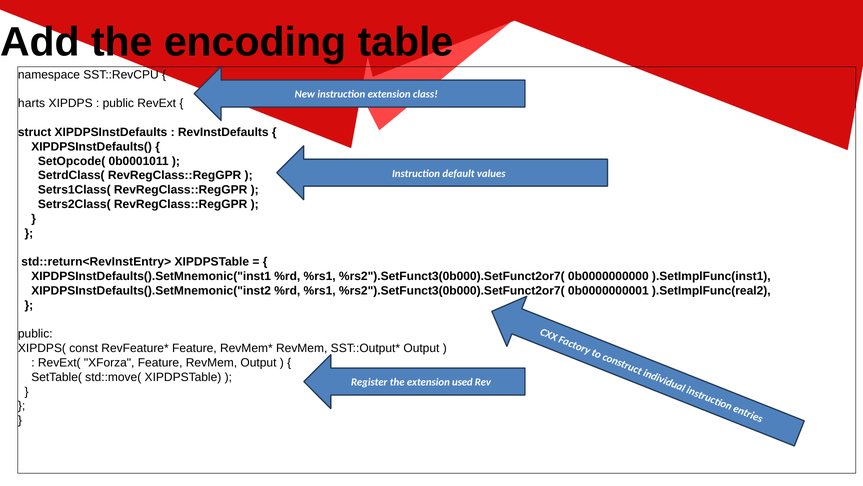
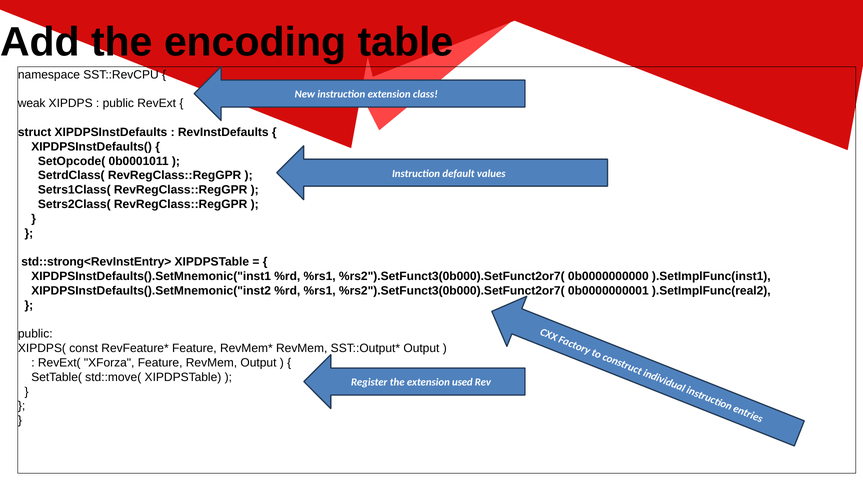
harts: harts -> weak
std::return<RevInstEntry>: std::return<RevInstEntry> -> std::strong<RevInstEntry>
